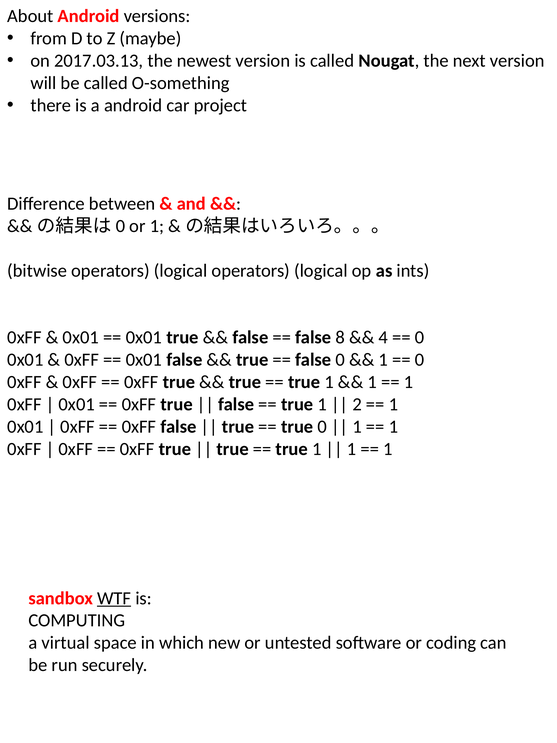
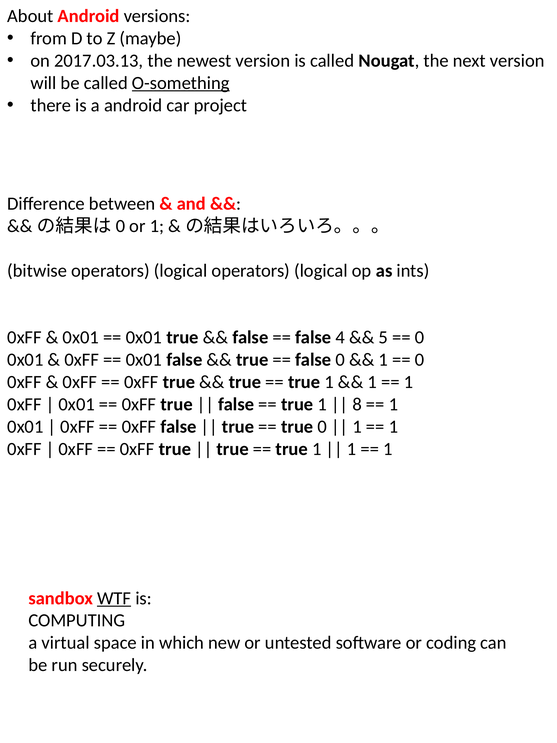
O-something underline: none -> present
8: 8 -> 4
4: 4 -> 5
2: 2 -> 8
